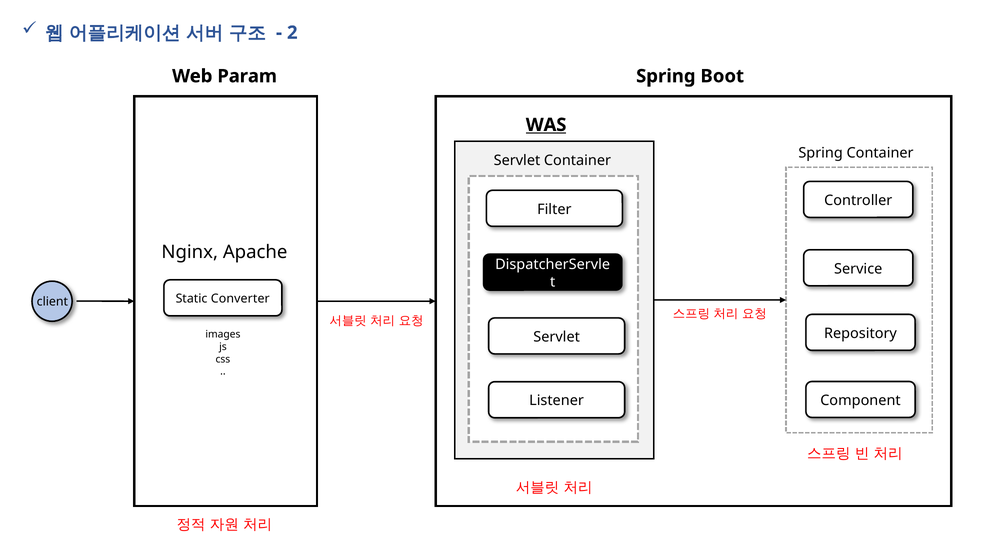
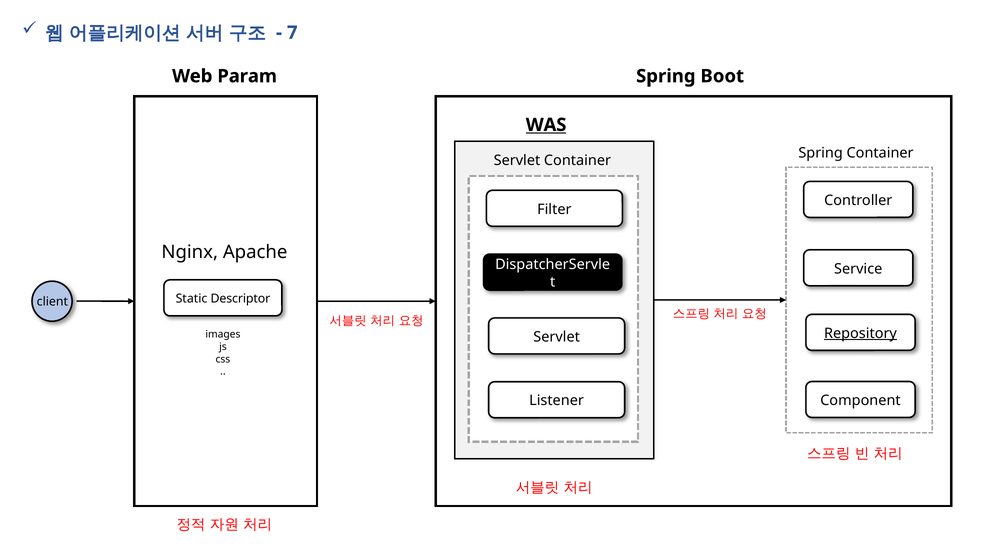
2: 2 -> 7
Converter: Converter -> Descriptor
Repository underline: none -> present
